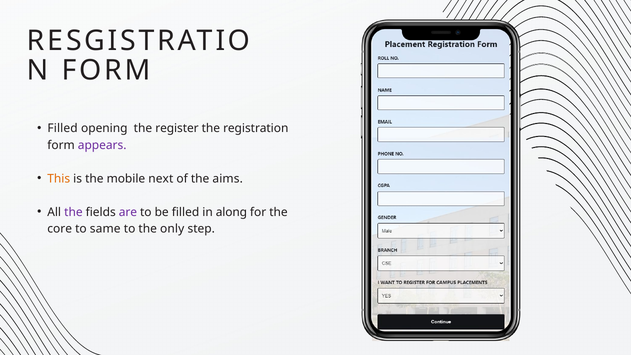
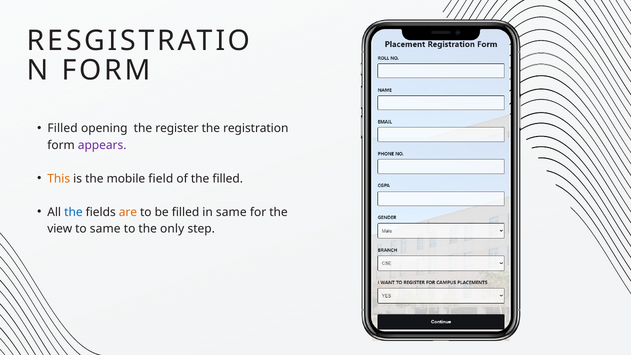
next: next -> field
the aims: aims -> filled
the at (73, 212) colour: purple -> blue
are colour: purple -> orange
in along: along -> same
core: core -> view
